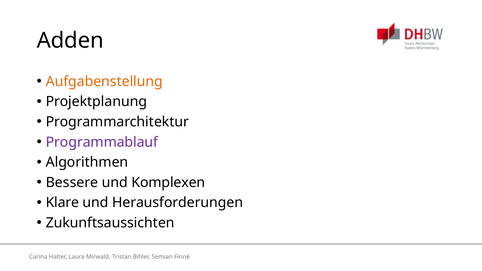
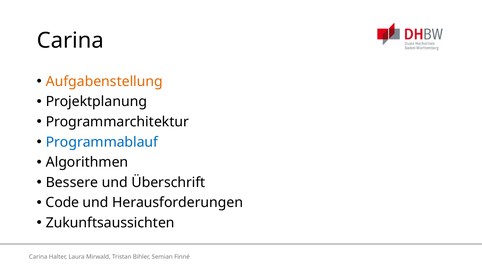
Adden at (70, 40): Adden -> Carina
Programmablauf colour: purple -> blue
Komplexen: Komplexen -> Überschrift
Klare: Klare -> Code
